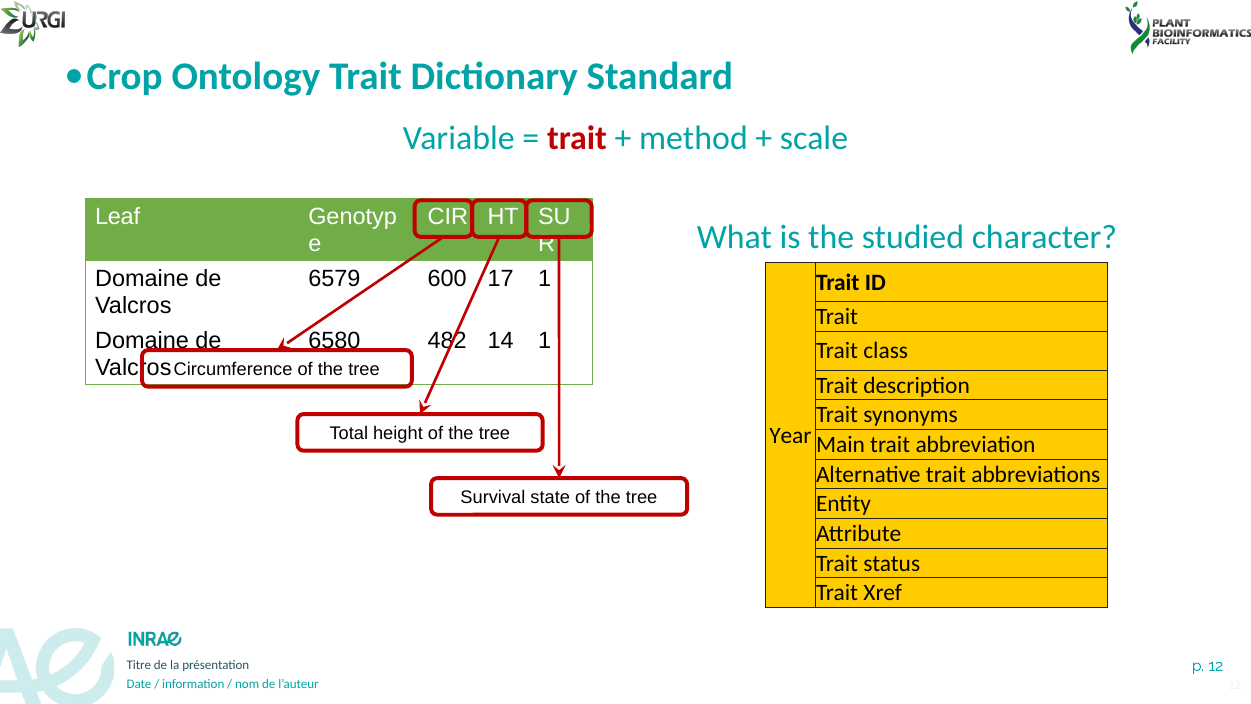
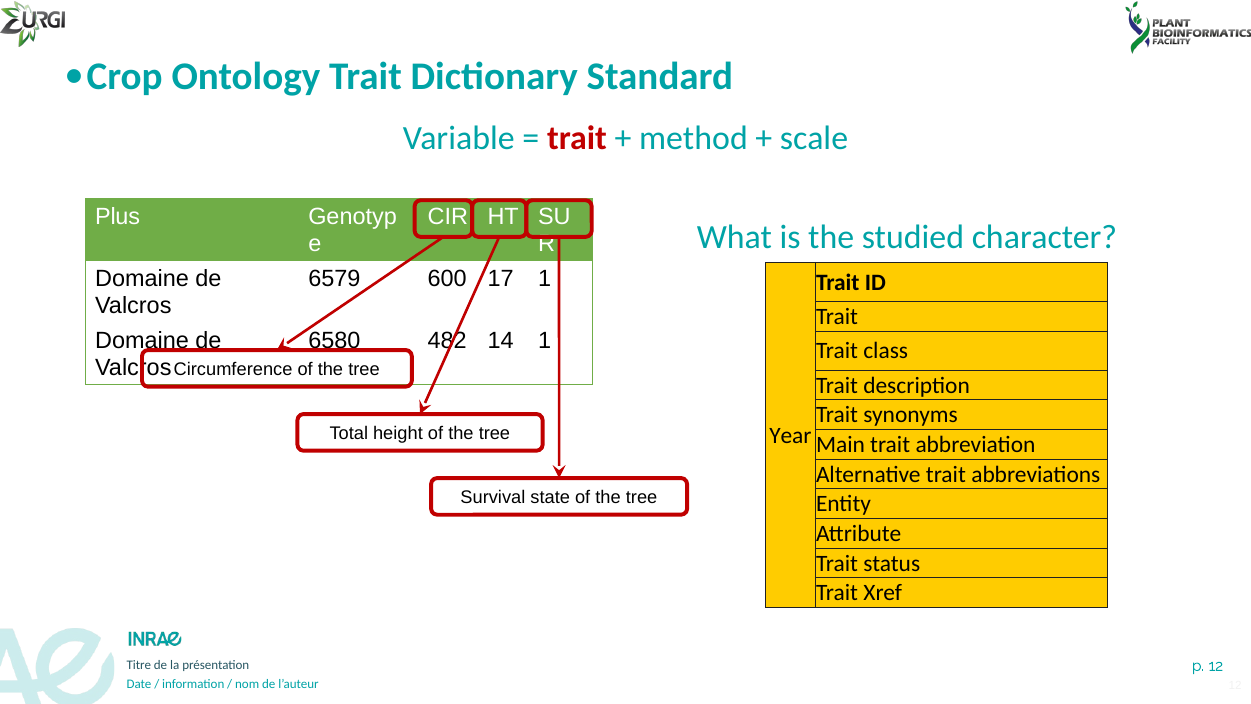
Leaf: Leaf -> Plus
